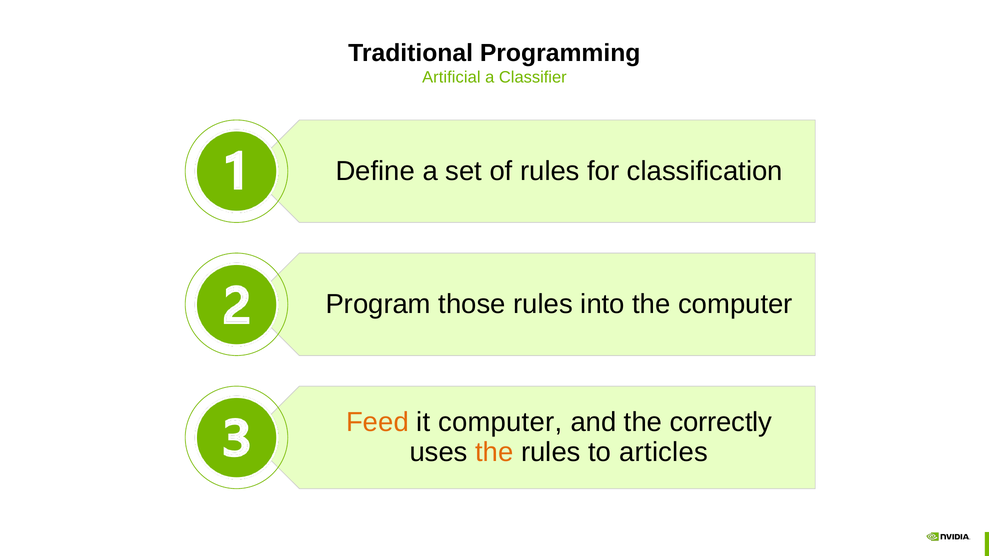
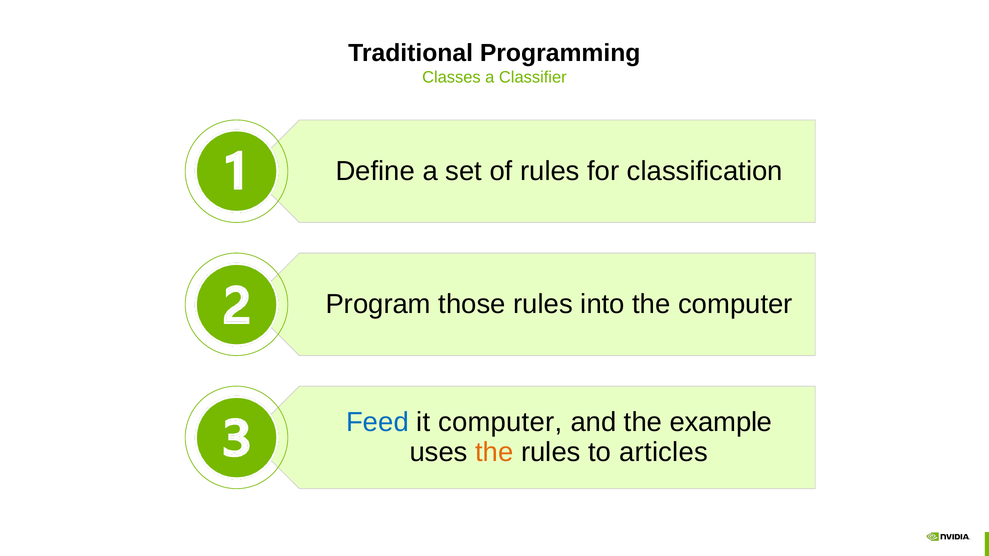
Artificial: Artificial -> Classes
Feed colour: orange -> blue
correctly: correctly -> example
